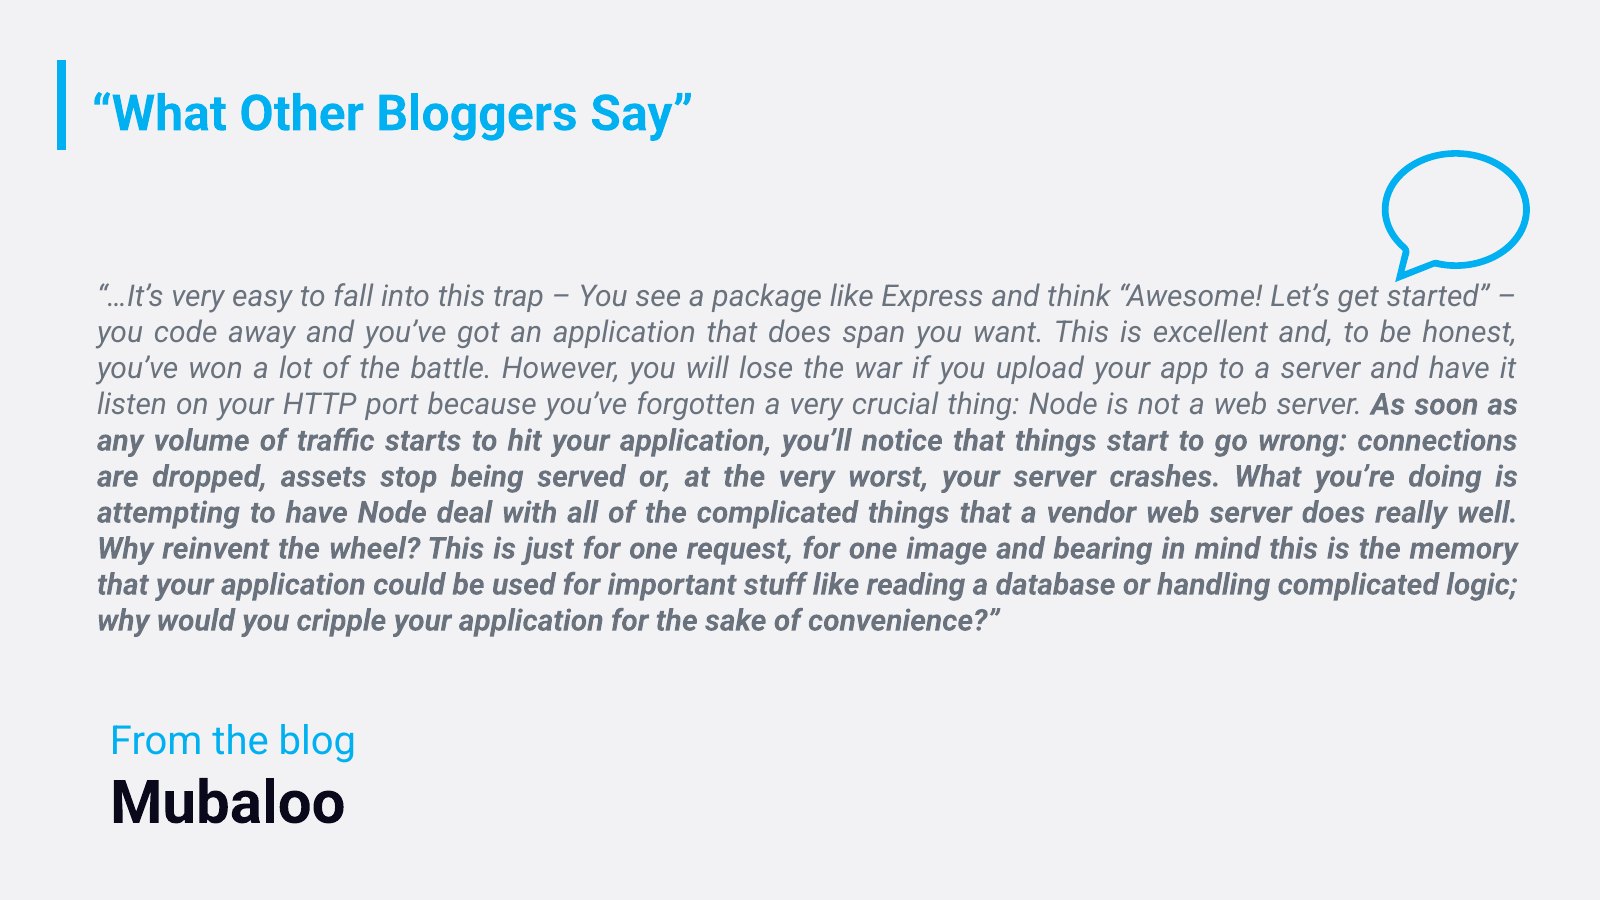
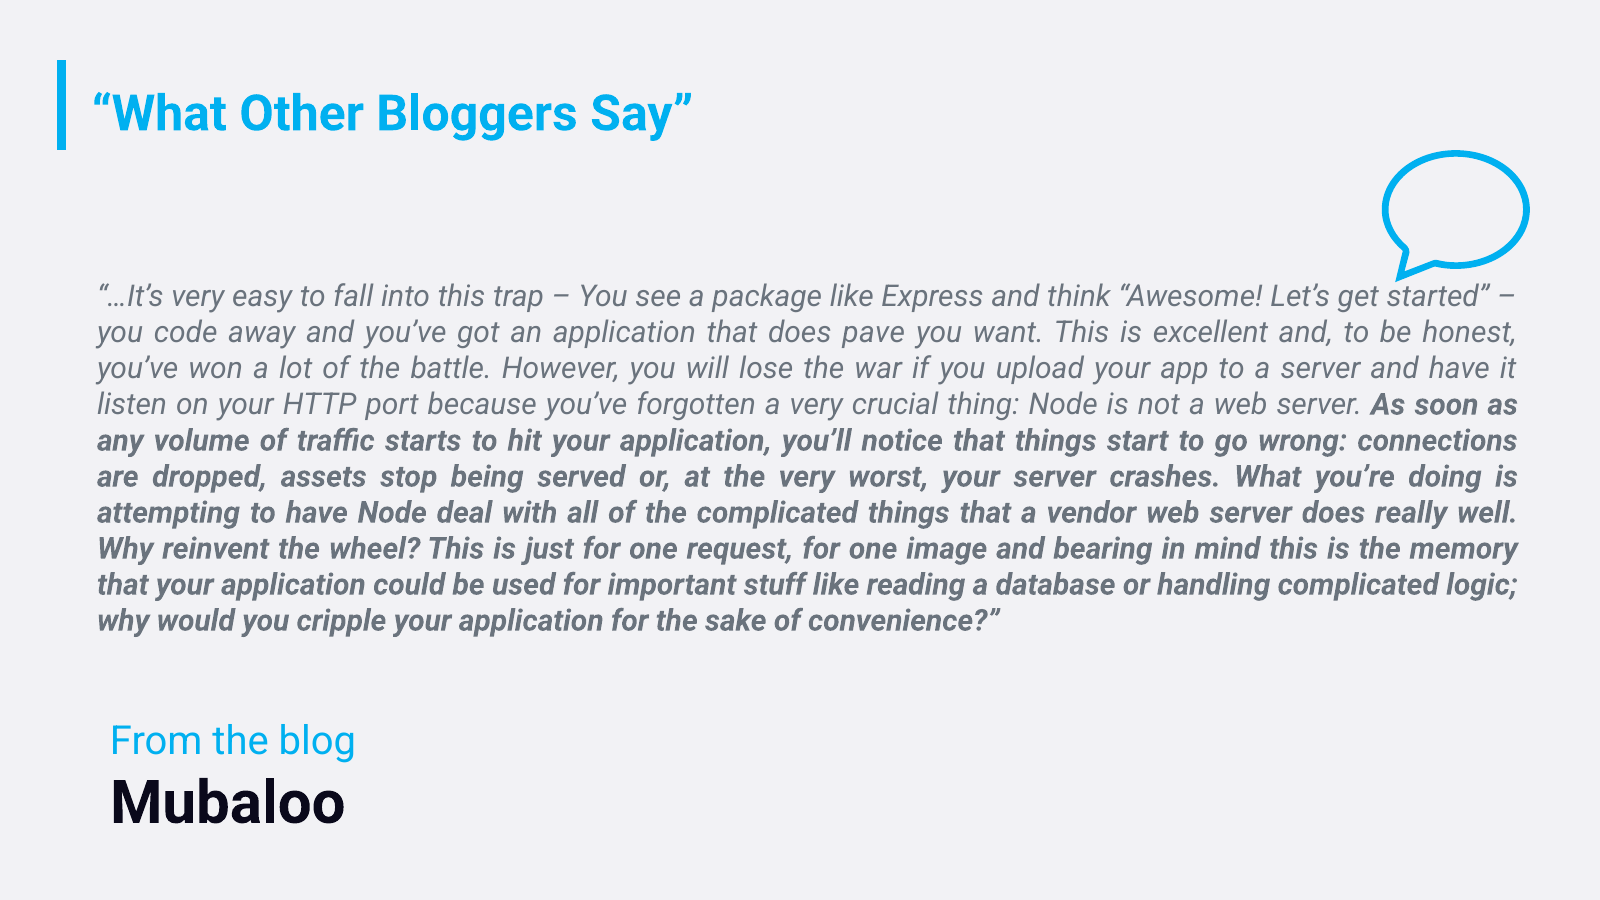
span: span -> pave
